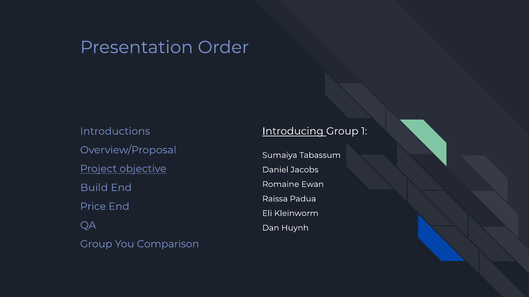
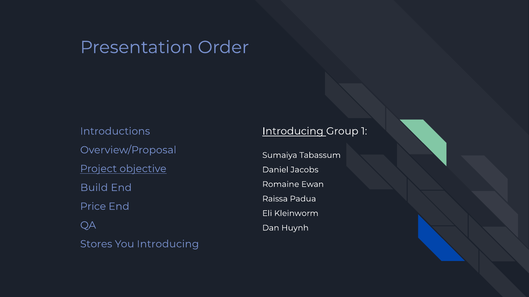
Group at (96, 244): Group -> Stores
You Comparison: Comparison -> Introducing
